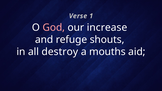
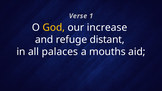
God colour: pink -> yellow
shouts: shouts -> distant
destroy: destroy -> palaces
